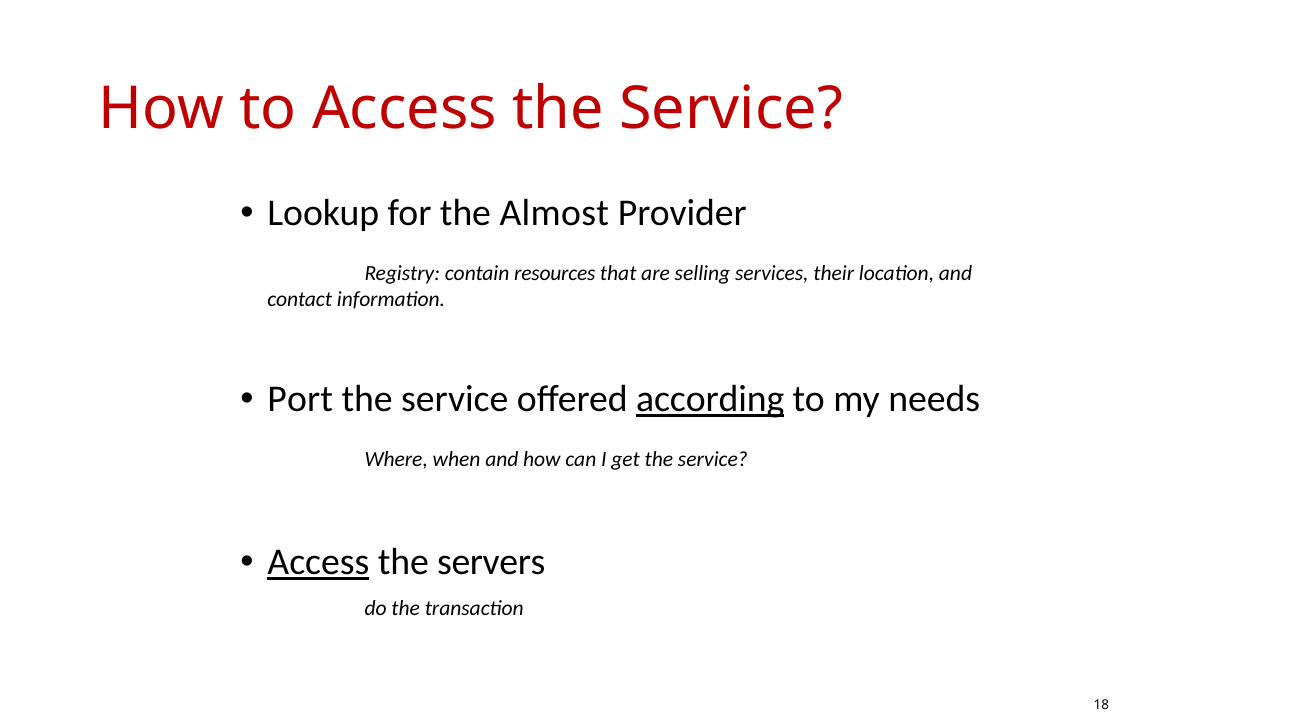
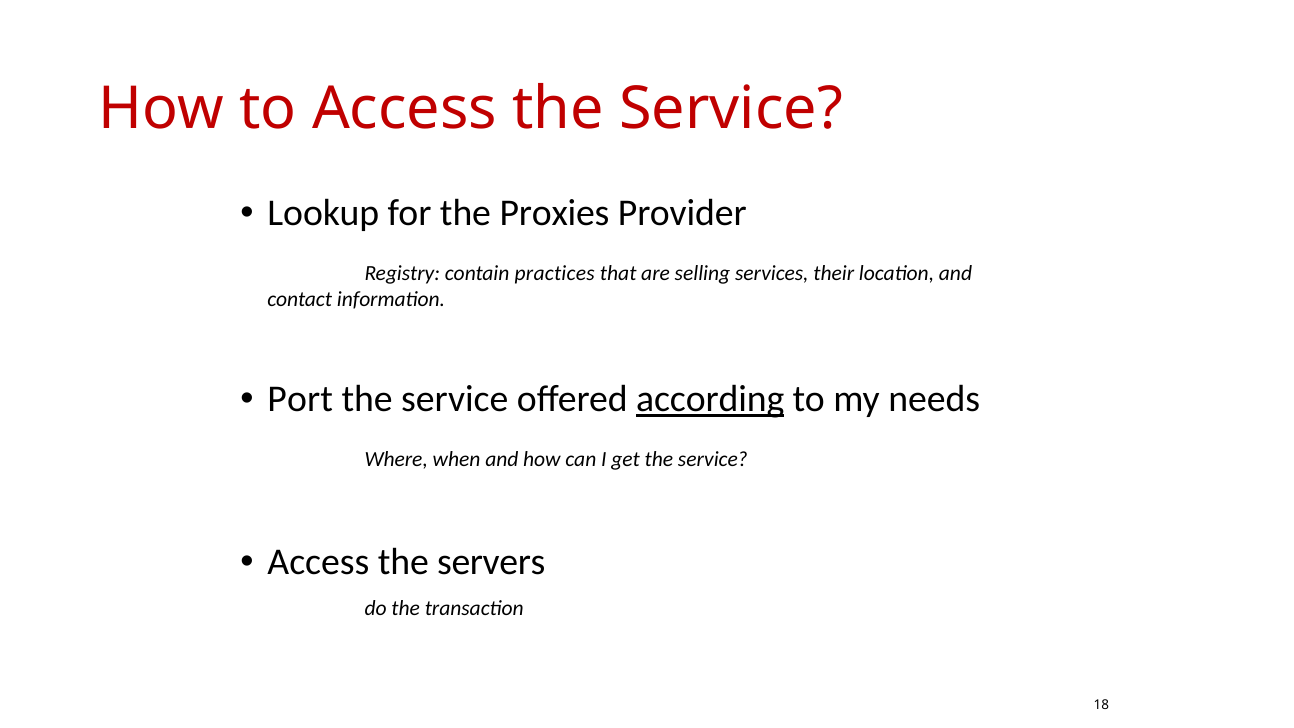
Almost: Almost -> Proxies
resources: resources -> practices
Access at (318, 562) underline: present -> none
